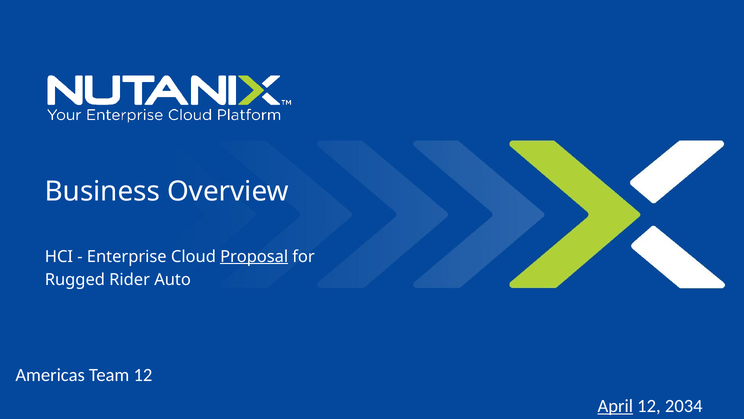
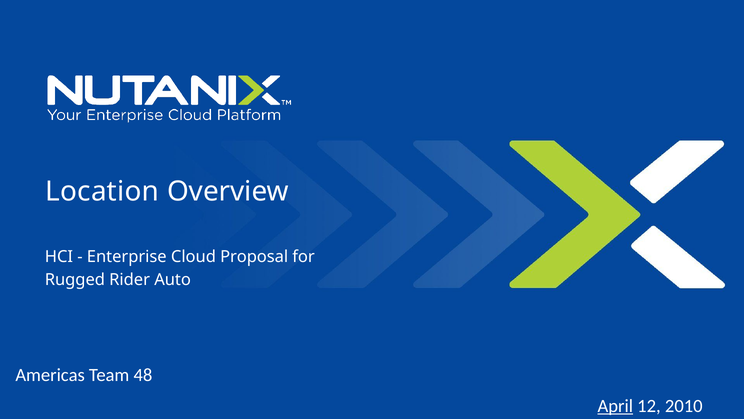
Business: Business -> Location
Proposal underline: present -> none
Team 12: 12 -> 48
2034: 2034 -> 2010
